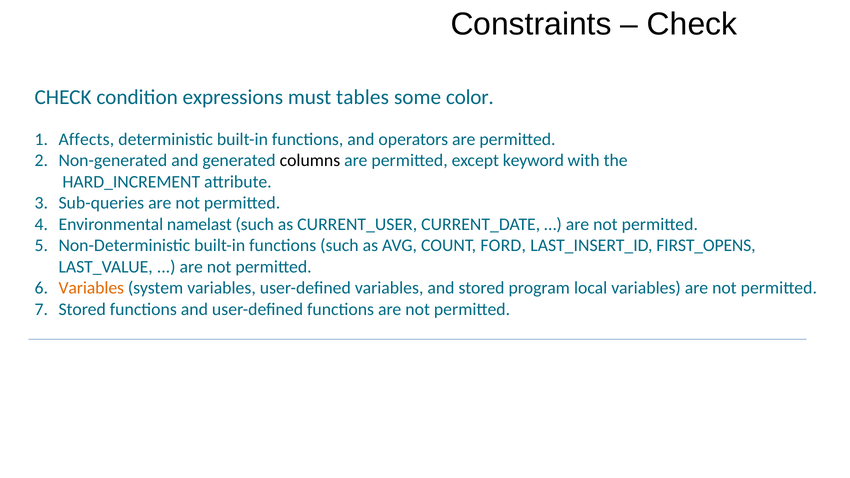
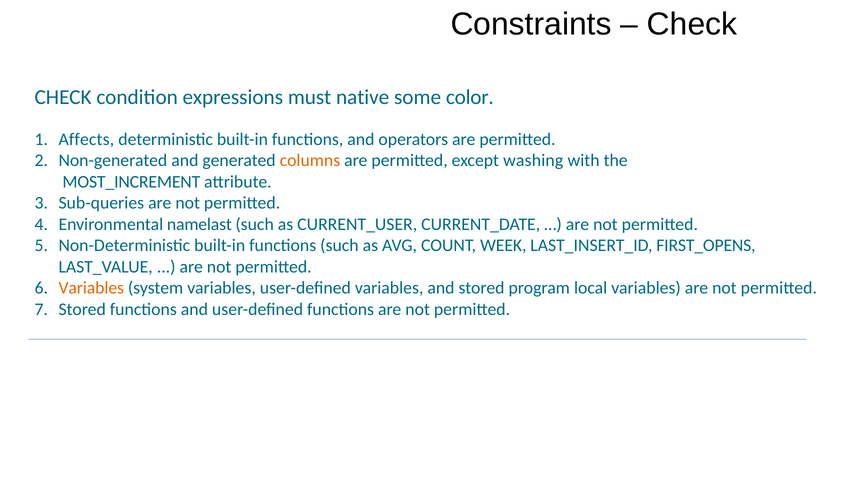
tables: tables -> native
columns colour: black -> orange
keyword: keyword -> washing
HARD_INCREMENT: HARD_INCREMENT -> MOST_INCREMENT
FORD: FORD -> WEEK
